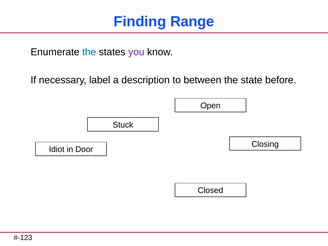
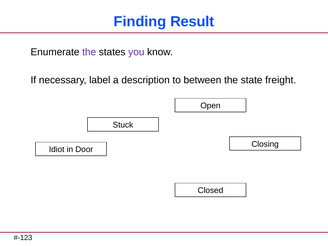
Range: Range -> Result
the at (89, 52) colour: blue -> purple
before: before -> freight
